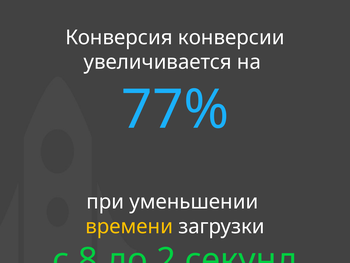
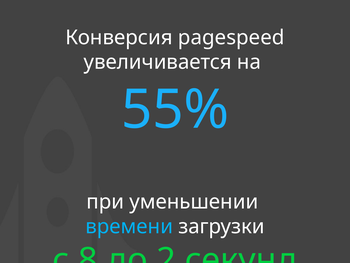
конверсии: конверсии -> pagespeed
77%: 77% -> 55%
времени colour: yellow -> light blue
